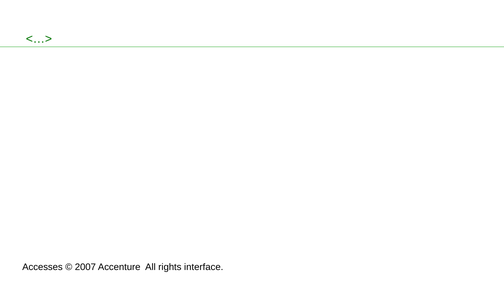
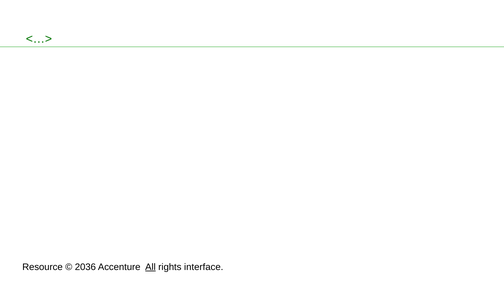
Accesses: Accesses -> Resource
2007: 2007 -> 2036
All underline: none -> present
